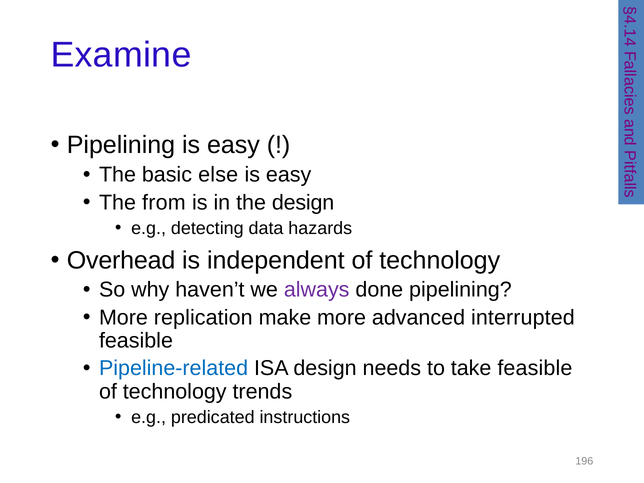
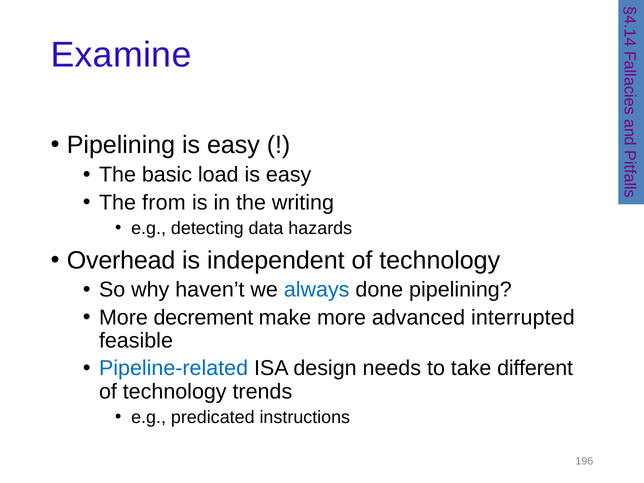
else: else -> load
the design: design -> writing
always colour: purple -> blue
replication: replication -> decrement
take feasible: feasible -> different
